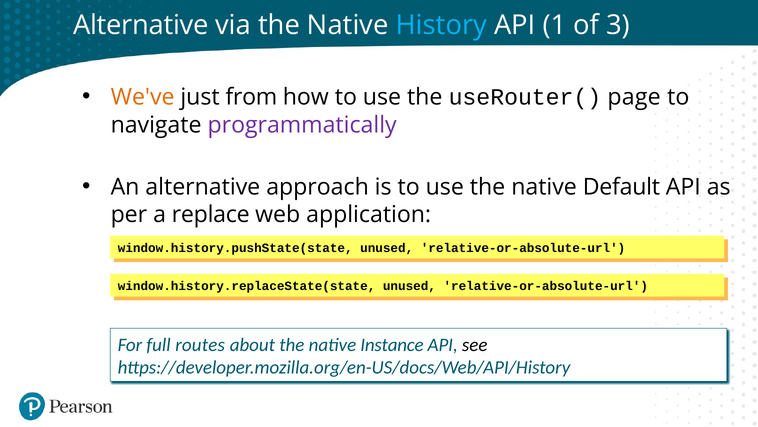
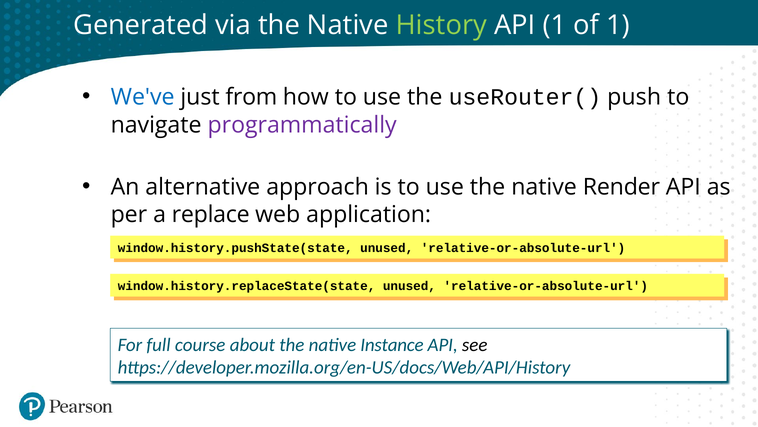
Alternative at (141, 25): Alternative -> Generated
History colour: light blue -> light green
3 at (618, 25): 3 -> 1
We've colour: orange -> blue
page: page -> push
Default: Default -> Render
routes: routes -> course
